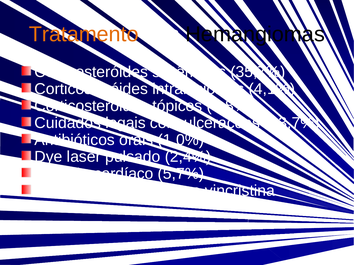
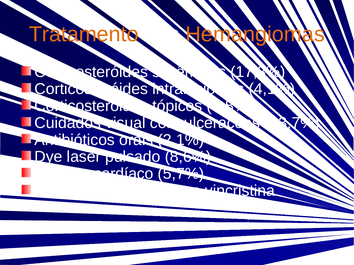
Hemangiomas colour: black -> orange
35,7%: 35,7% -> 17,3%
legais: legais -> visual
1,0%: 1,0% -> 2,1%
2,4%: 2,4% -> 8,6%
